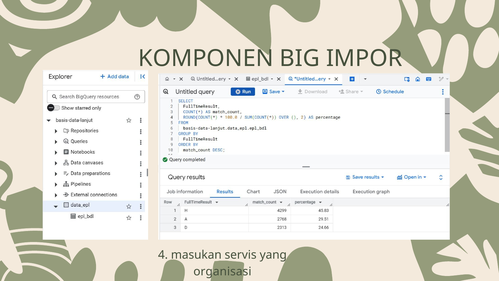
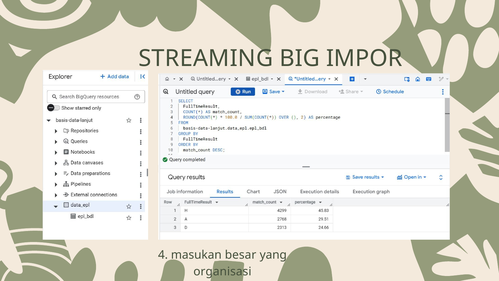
KOMPONEN: KOMPONEN -> STREAMING
servis: servis -> besar
